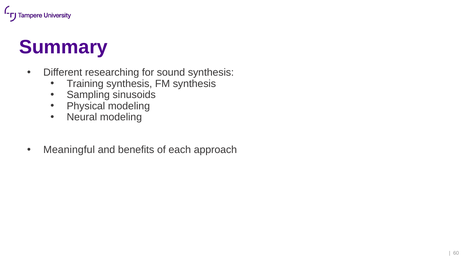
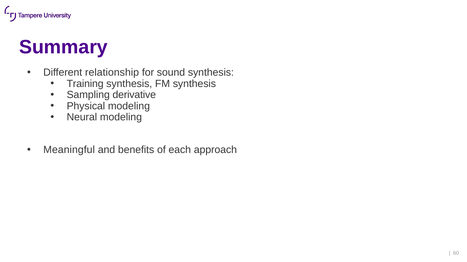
researching: researching -> relationship
sinusoids: sinusoids -> derivative
